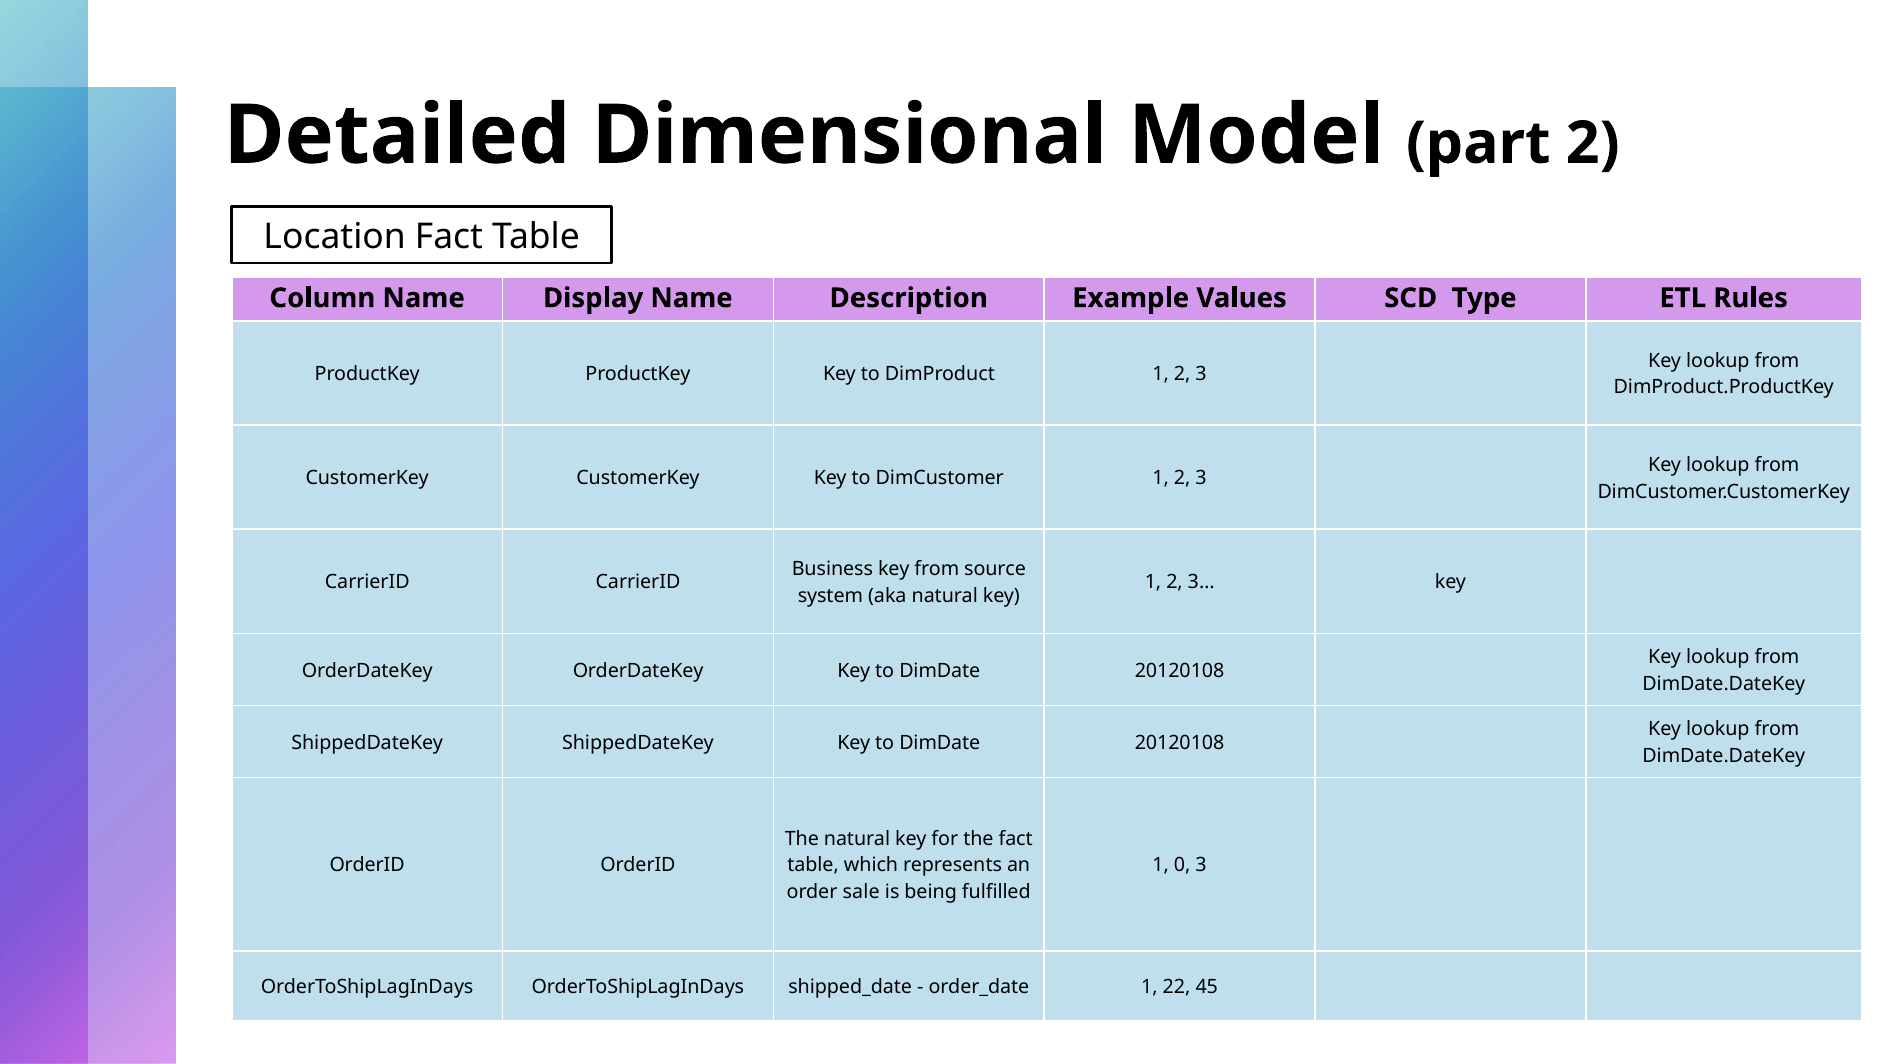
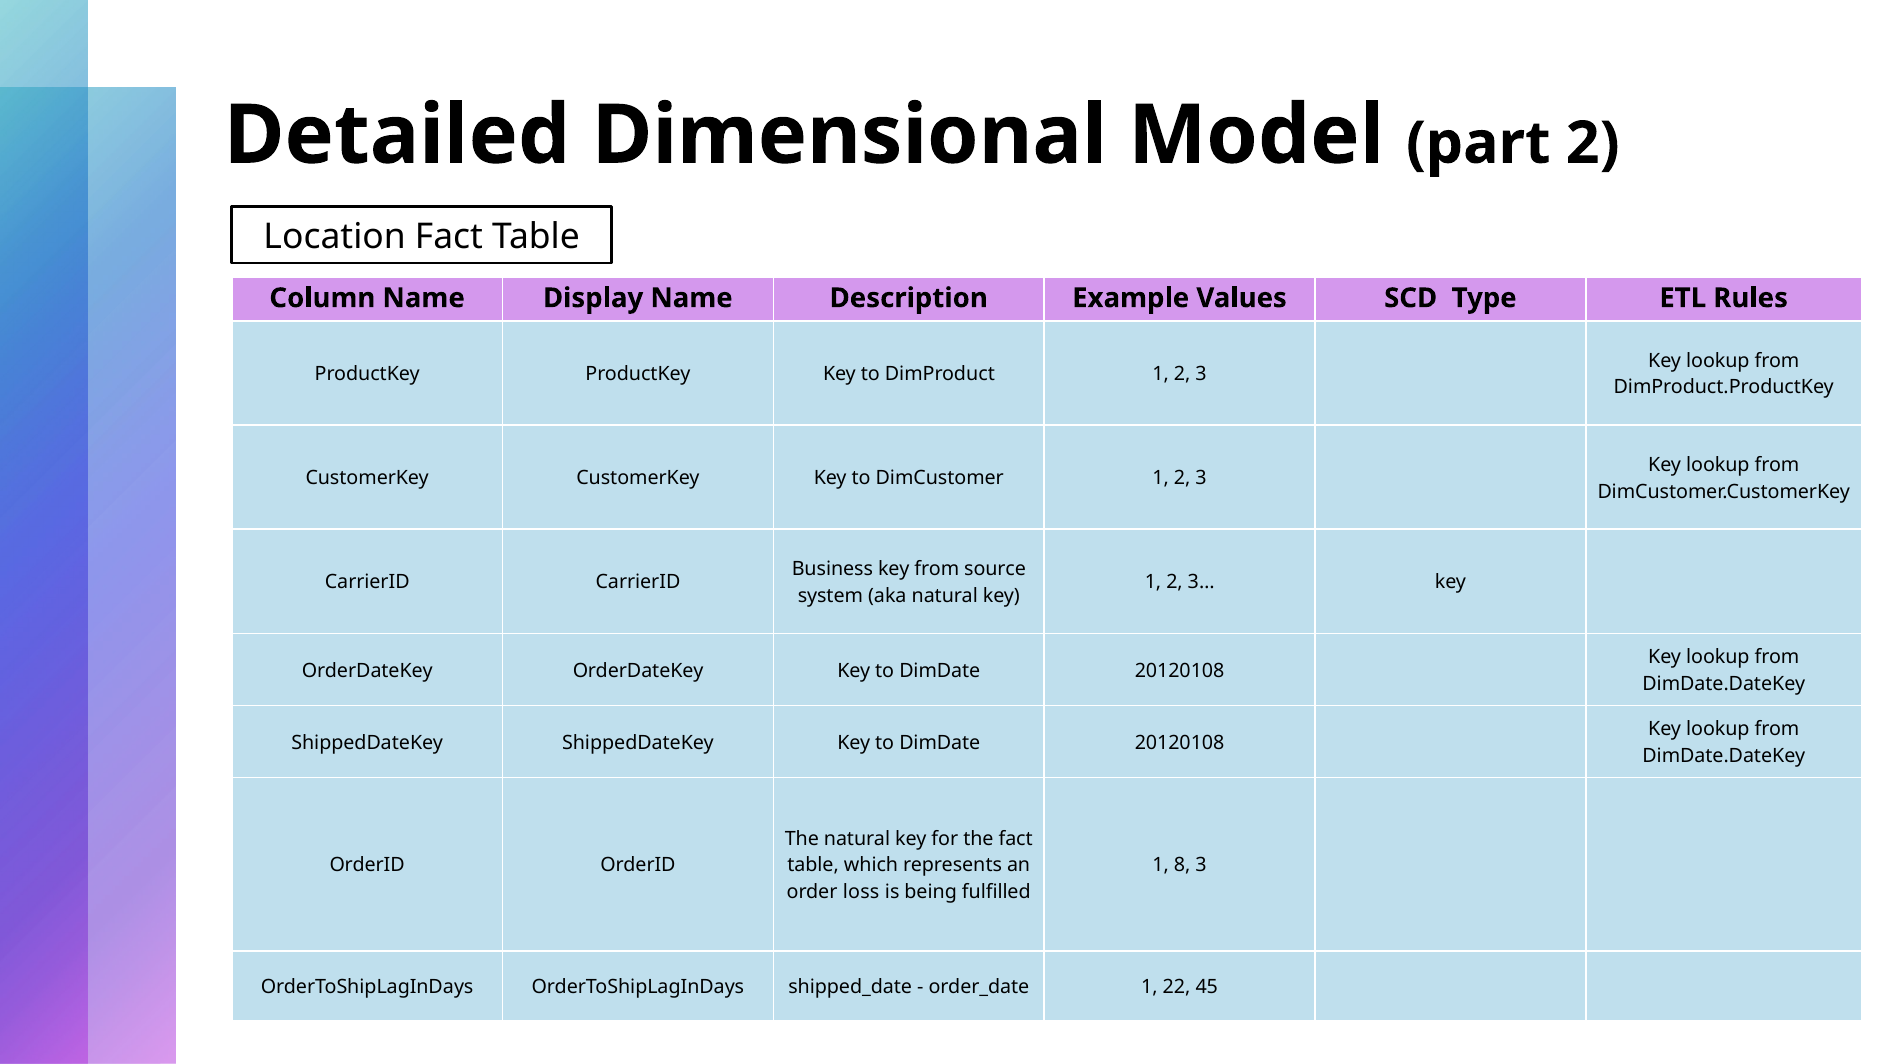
0: 0 -> 8
sale: sale -> loss
